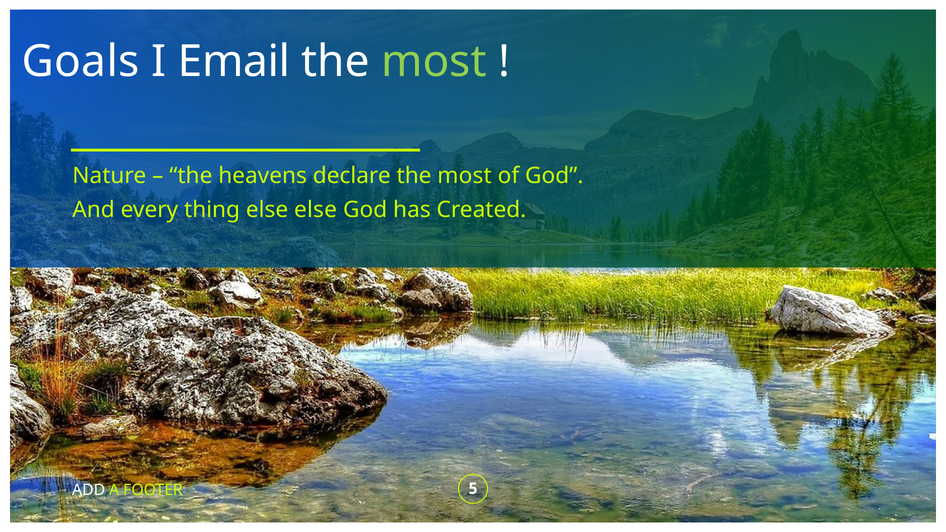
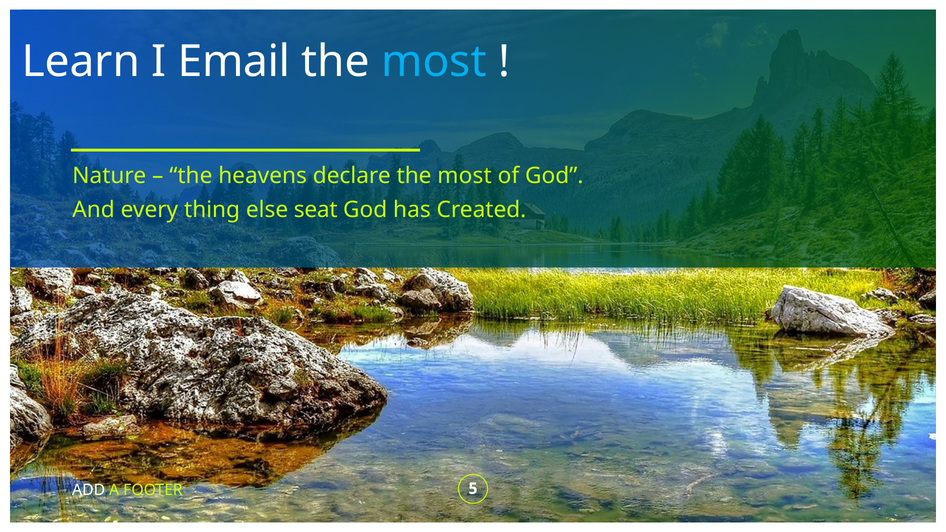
Goals: Goals -> Learn
most at (434, 61) colour: light green -> light blue
else else: else -> seat
